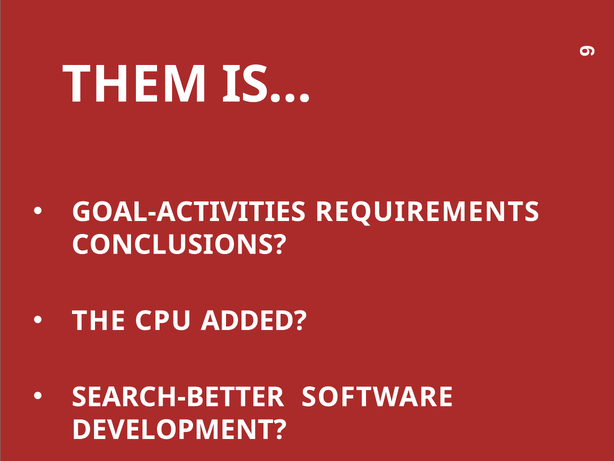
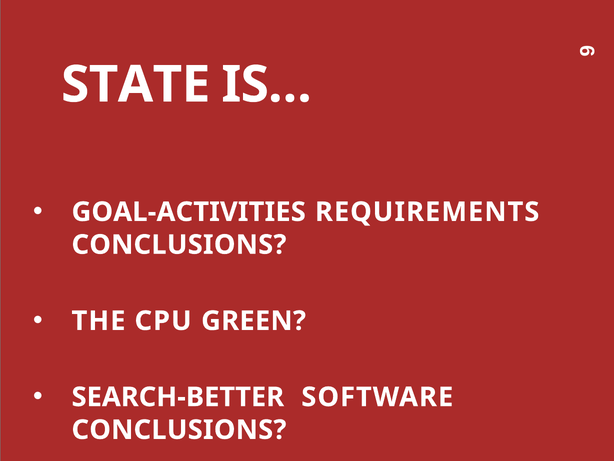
THEM: THEM -> STATE
ADDED: ADDED -> GREEN
DEVELOPMENT at (179, 429): DEVELOPMENT -> CONCLUSIONS
